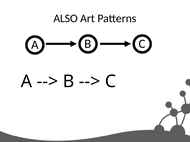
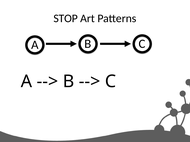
ALSO: ALSO -> STOP
